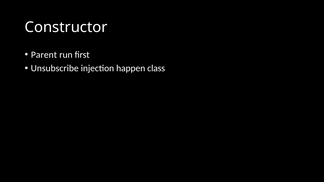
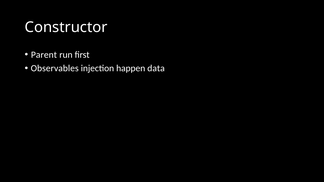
Unsubscribe: Unsubscribe -> Observables
class: class -> data
